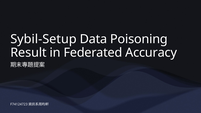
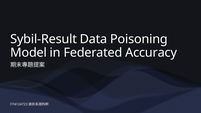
Sybil-Setup: Sybil-Setup -> Sybil-Result
Result: Result -> Model
